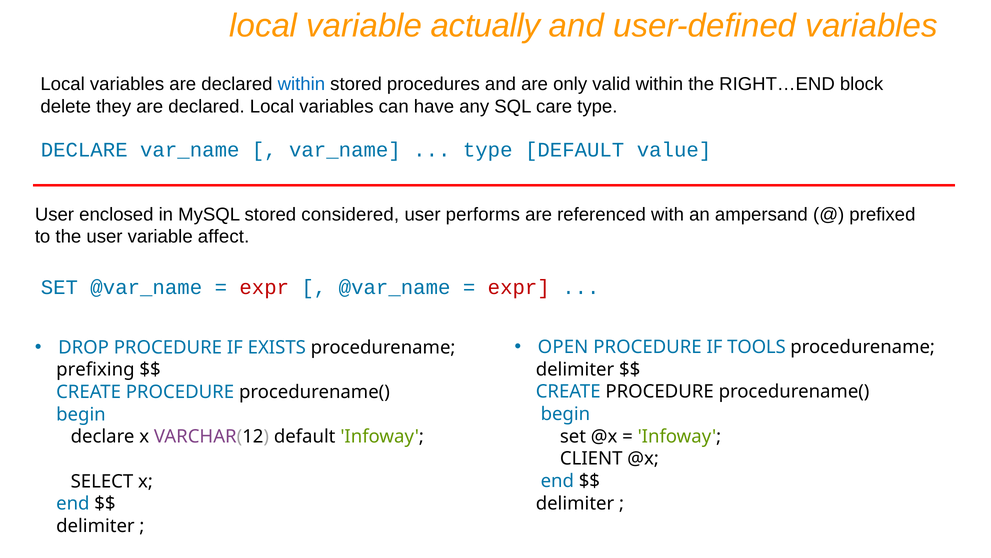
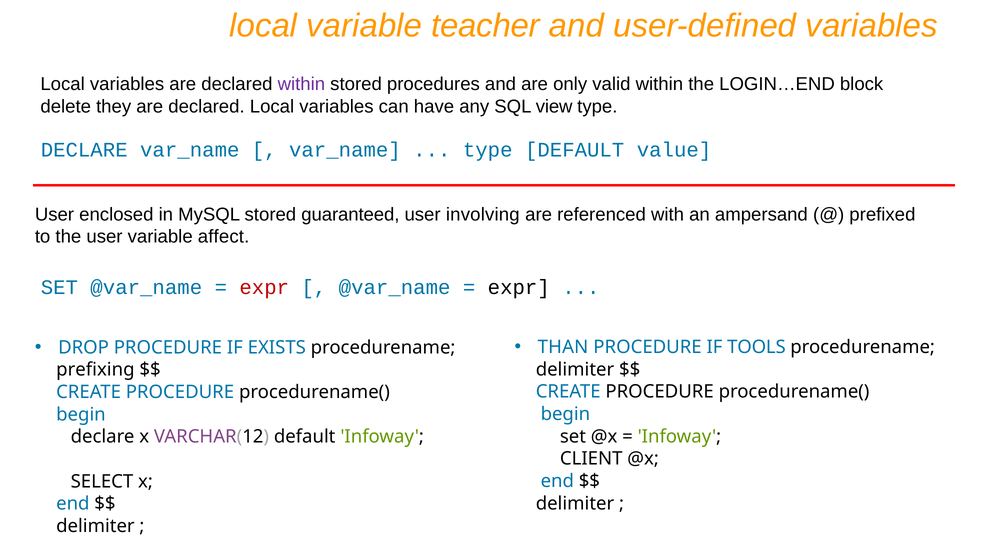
actually: actually -> teacher
within at (301, 84) colour: blue -> purple
RIGHT…END: RIGHT…END -> LOGIN…END
care: care -> view
considered: considered -> guaranteed
performs: performs -> involving
expr at (519, 287) colour: red -> black
OPEN: OPEN -> THAN
